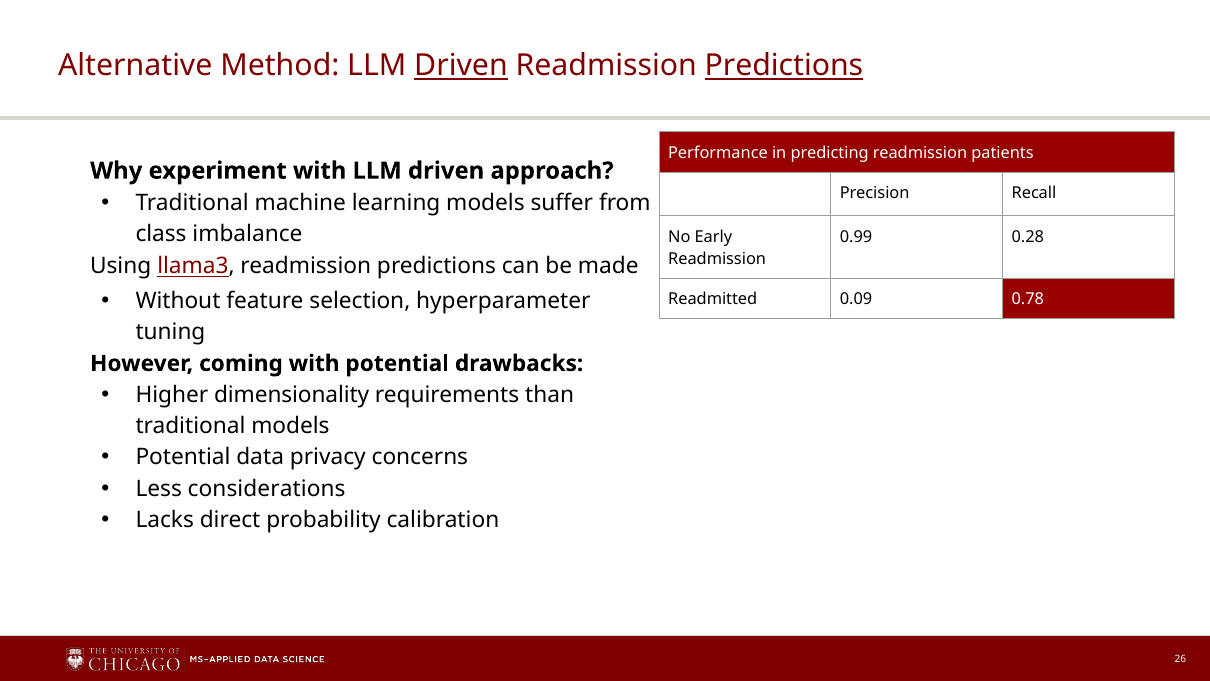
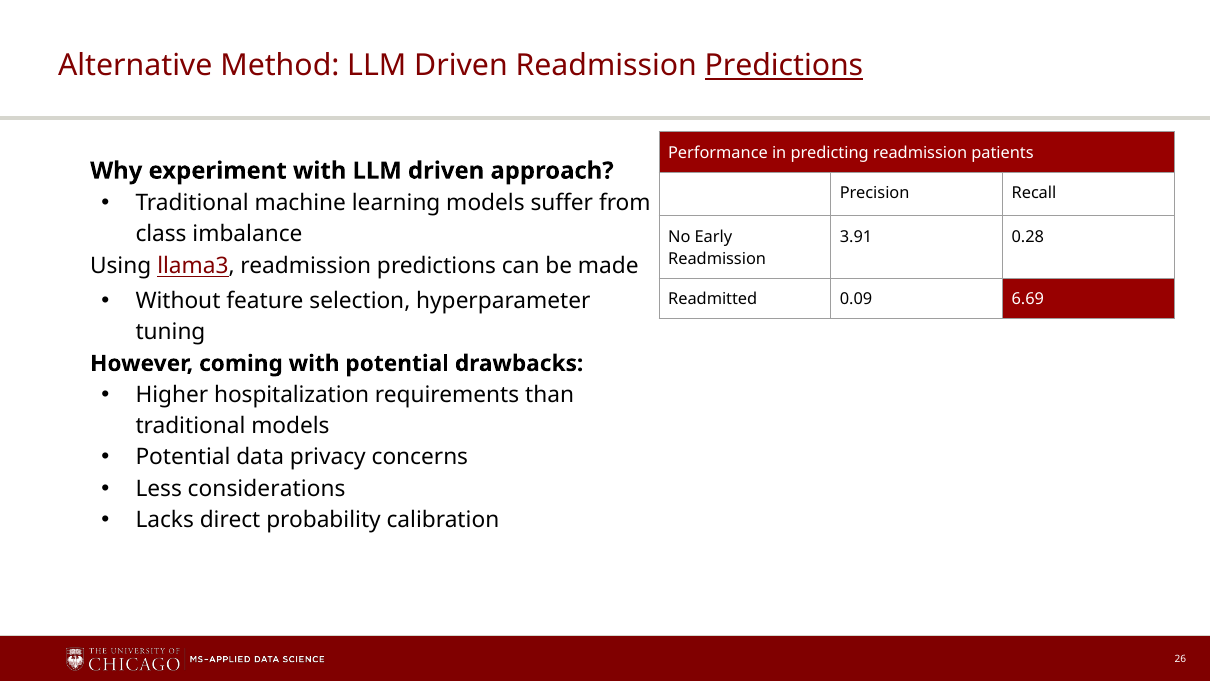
Driven at (461, 66) underline: present -> none
0.99: 0.99 -> 3.91
0.78: 0.78 -> 6.69
dimensionality: dimensionality -> hospitalization
